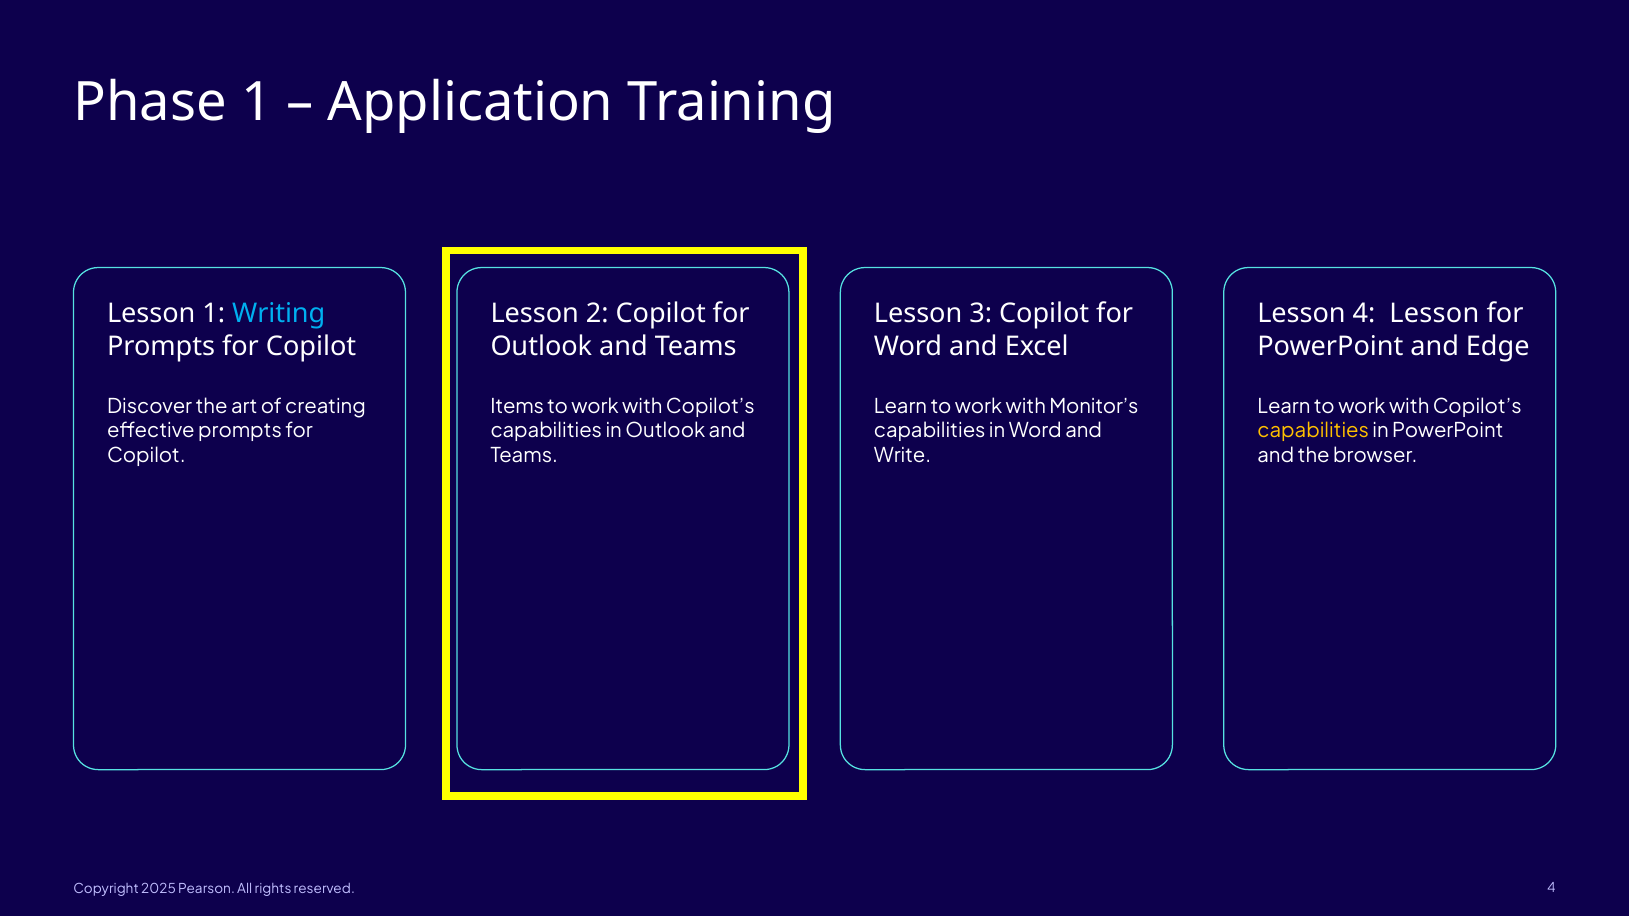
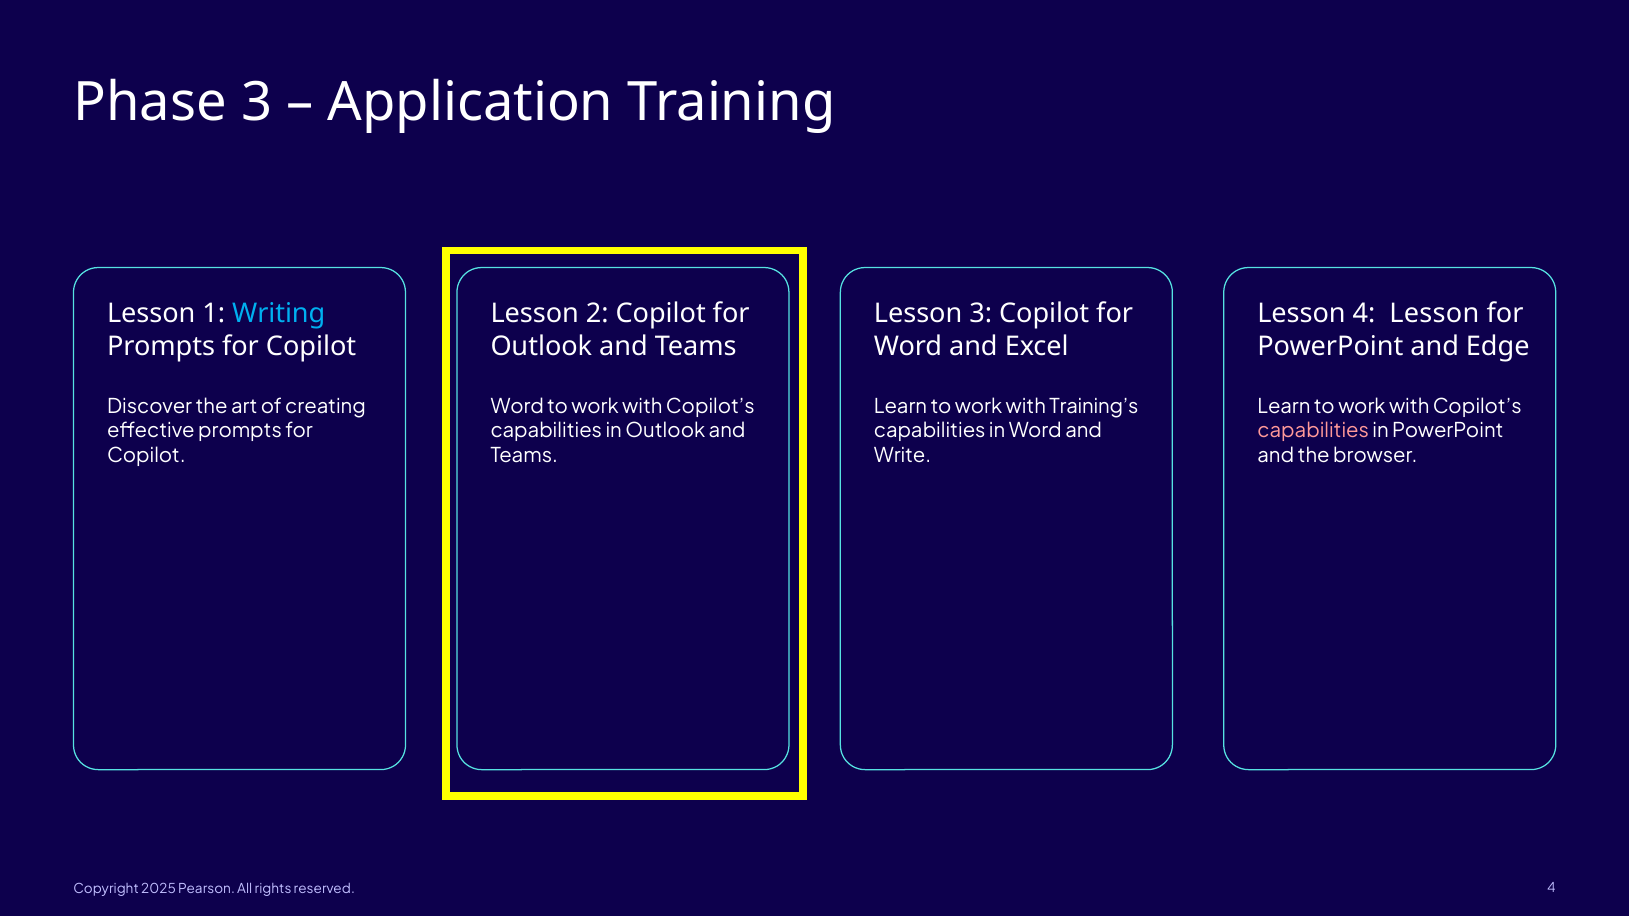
Phase 1: 1 -> 3
Items at (517, 407): Items -> Word
Monitor’s: Monitor’s -> Training’s
capabilities at (1313, 431) colour: yellow -> pink
